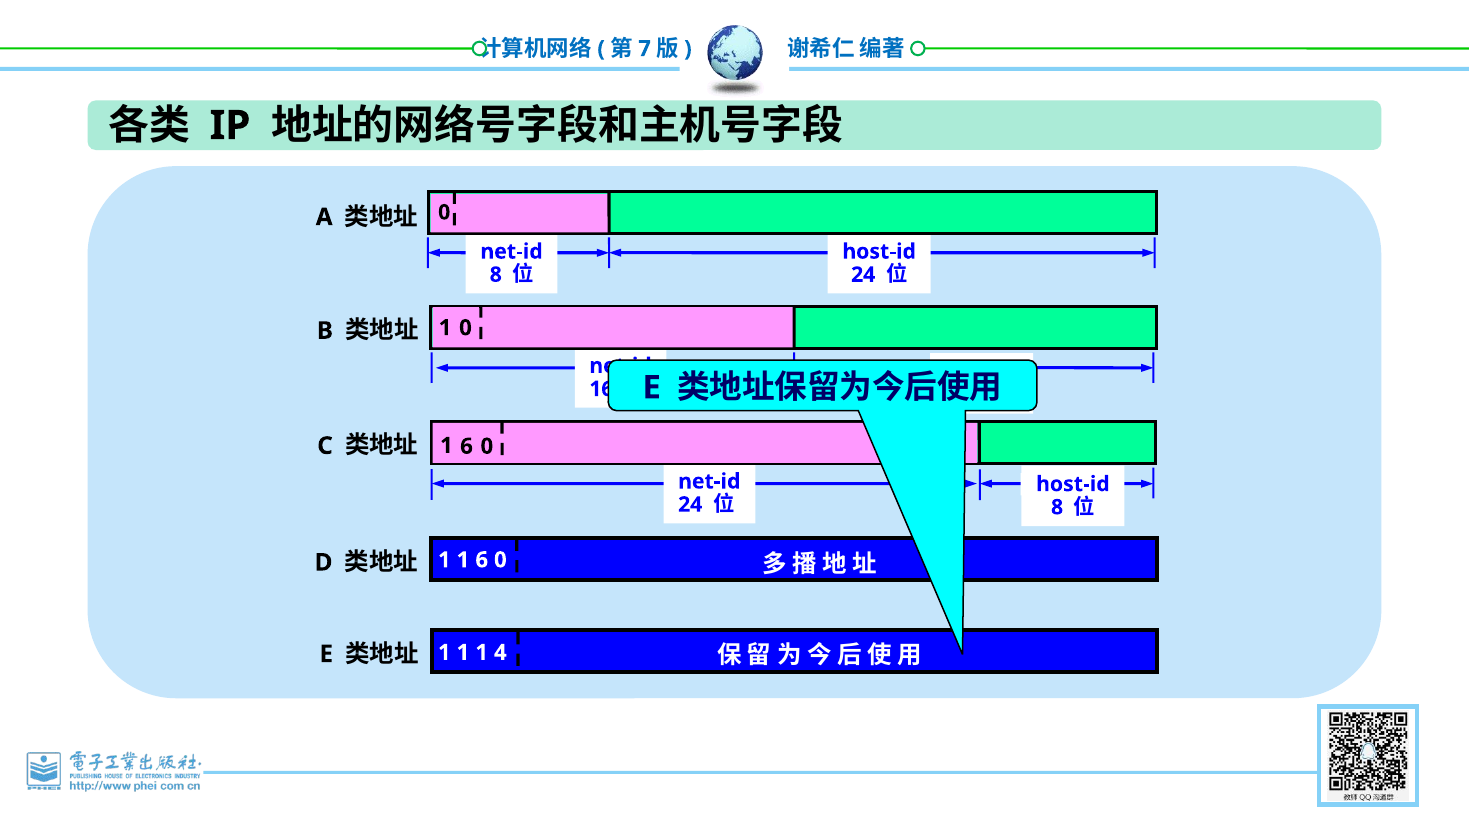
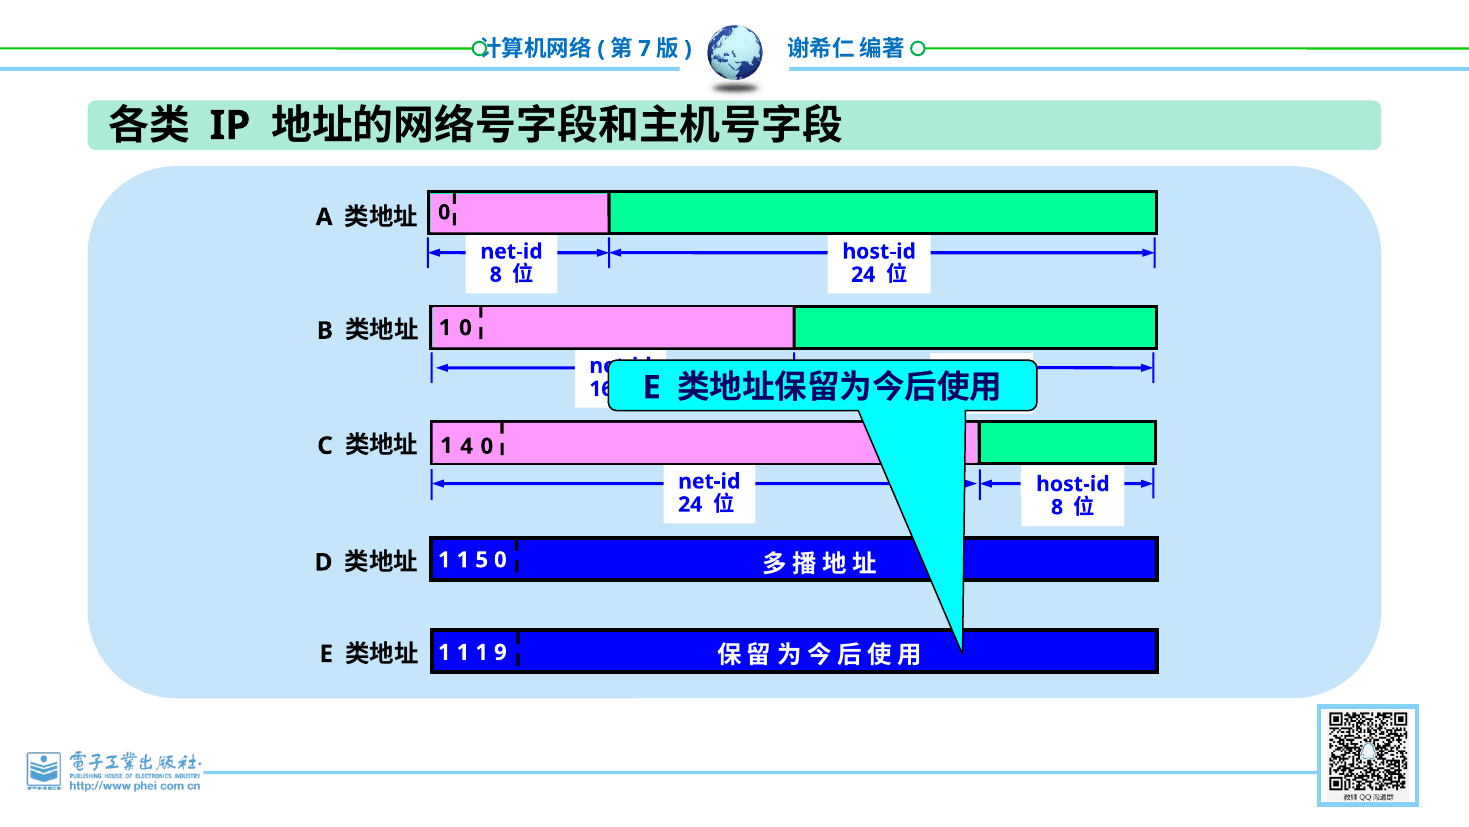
6 at (467, 446): 6 -> 4
1 1 6: 6 -> 5
4: 4 -> 9
